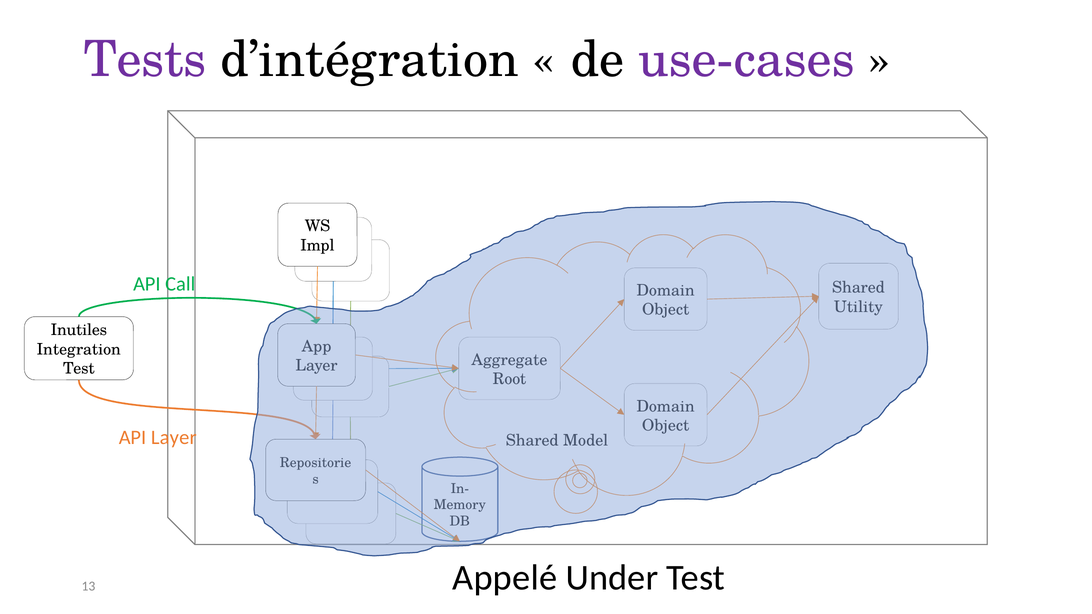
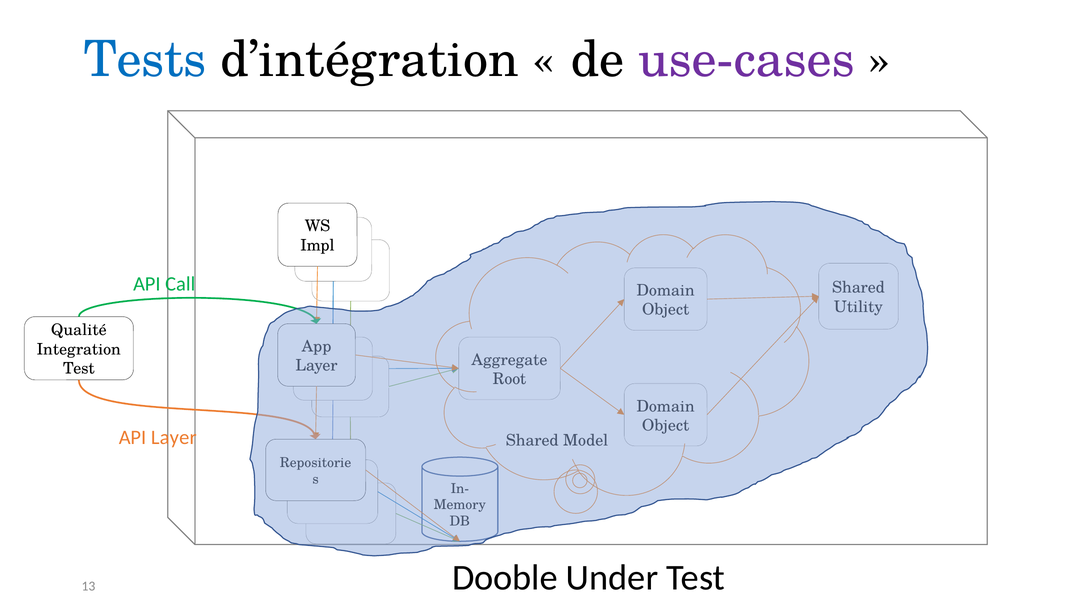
Tests colour: purple -> blue
Inutiles: Inutiles -> Qualité
Appelé: Appelé -> Dooble
